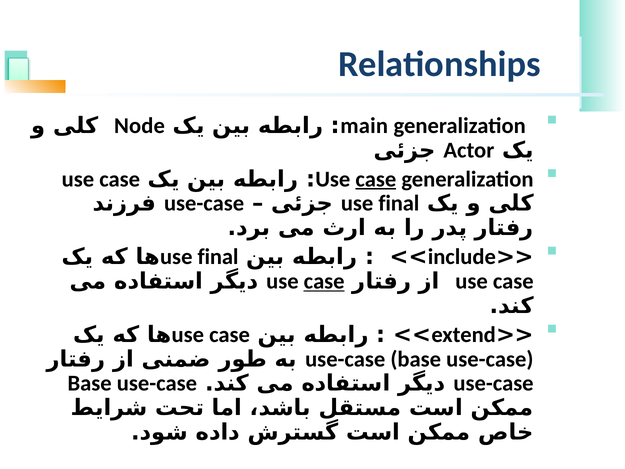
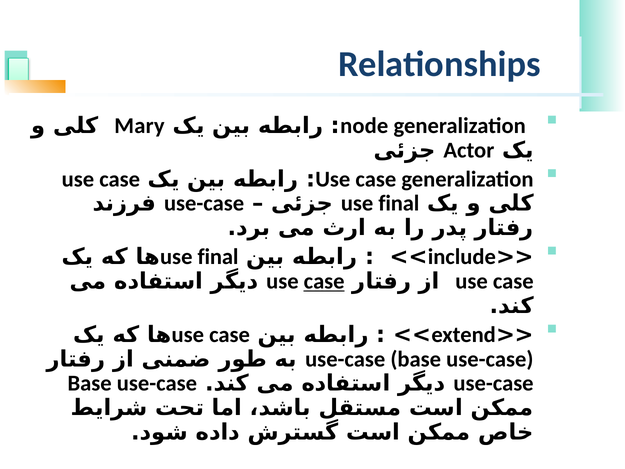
Node: Node -> Mary
main: main -> node
case at (376, 179) underline: present -> none
